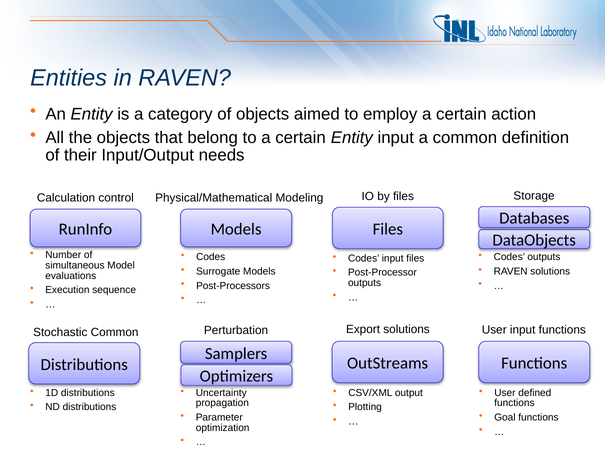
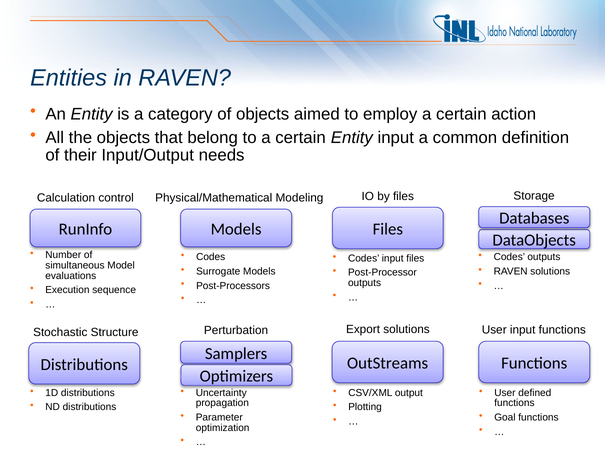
Stochastic Common: Common -> Structure
